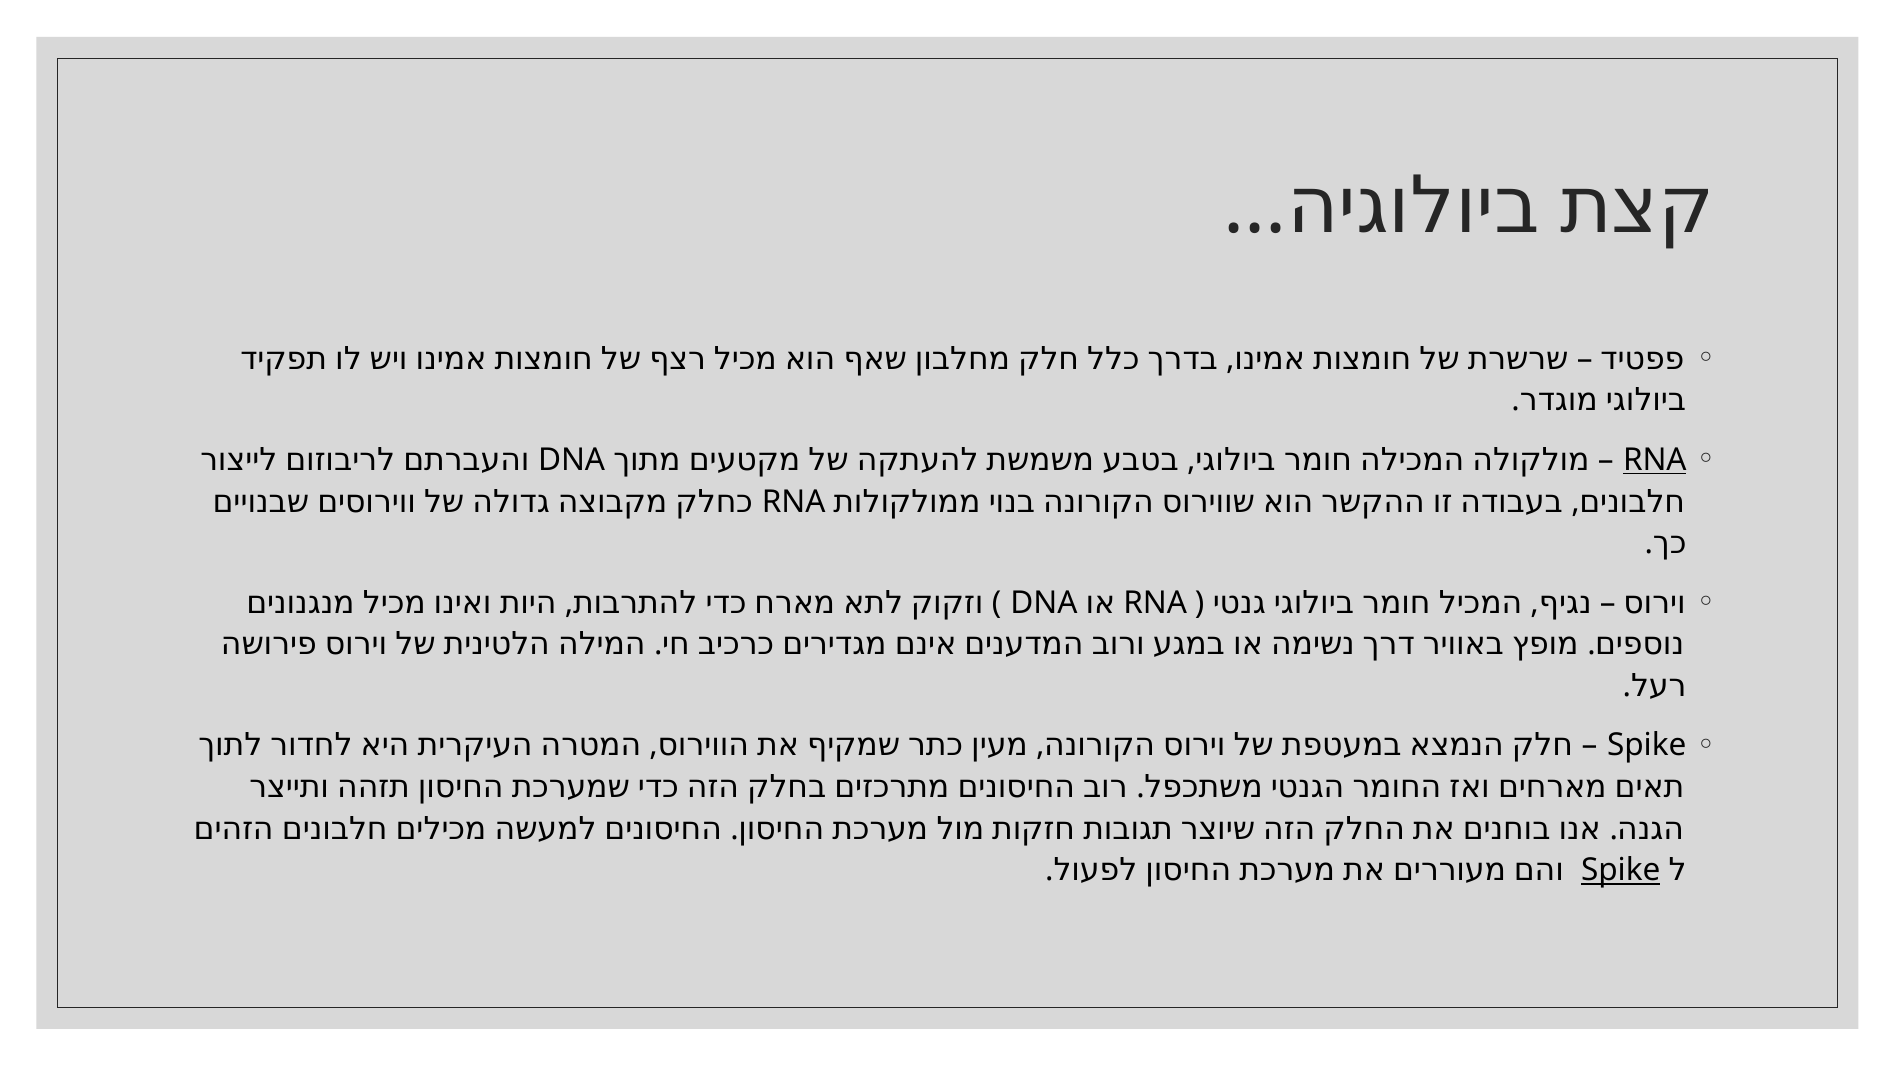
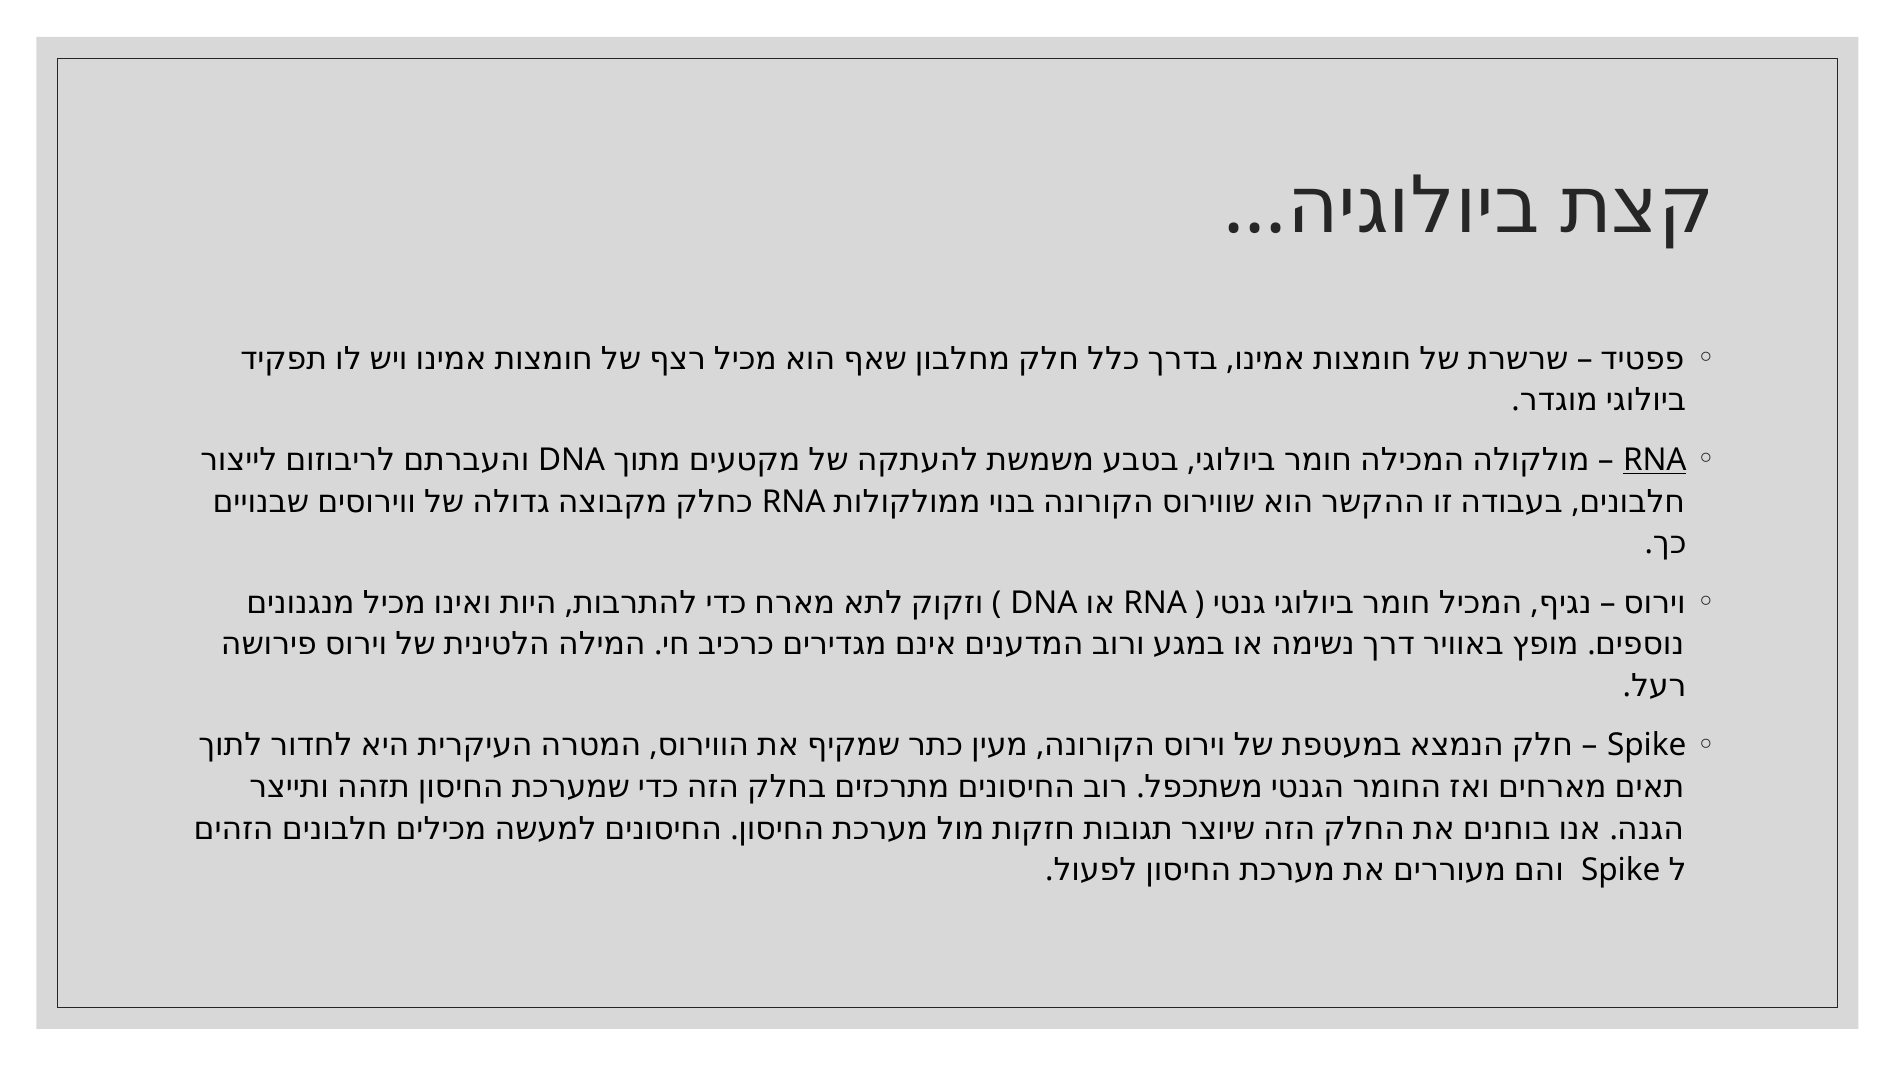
Spike at (1621, 870) underline: present -> none
